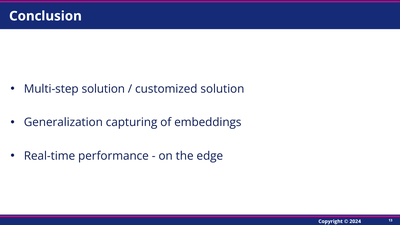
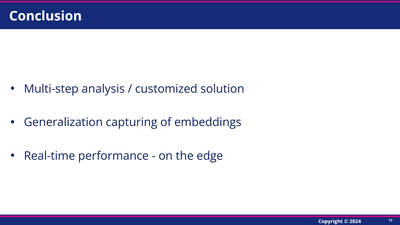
Multi-step solution: solution -> analysis
